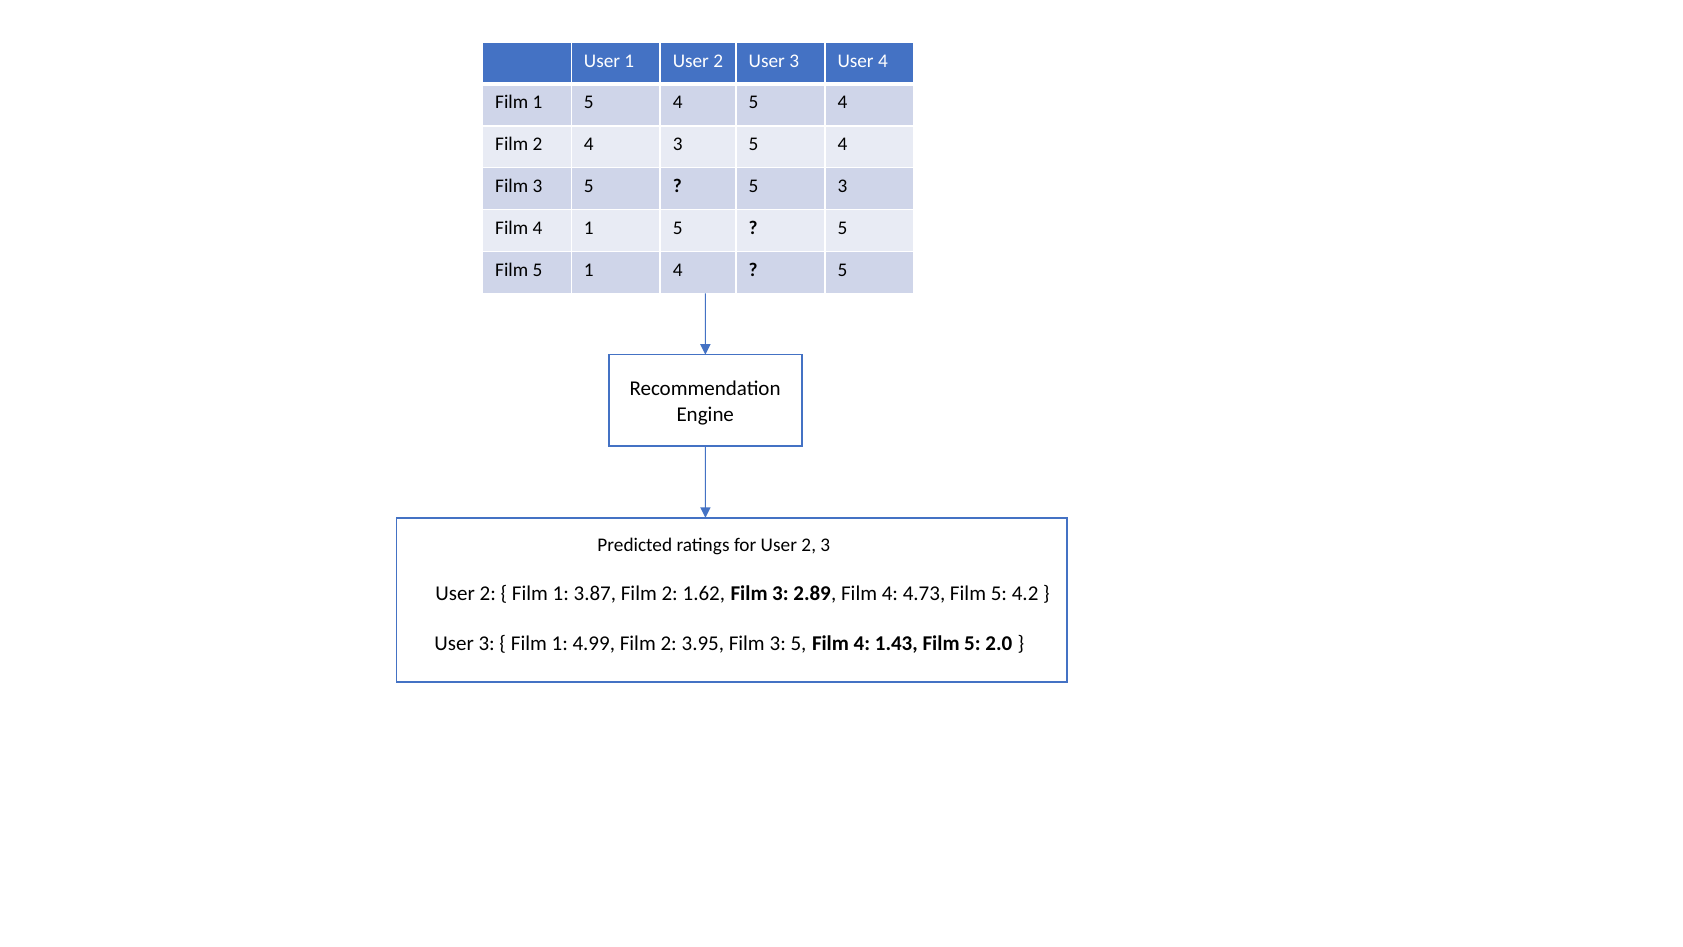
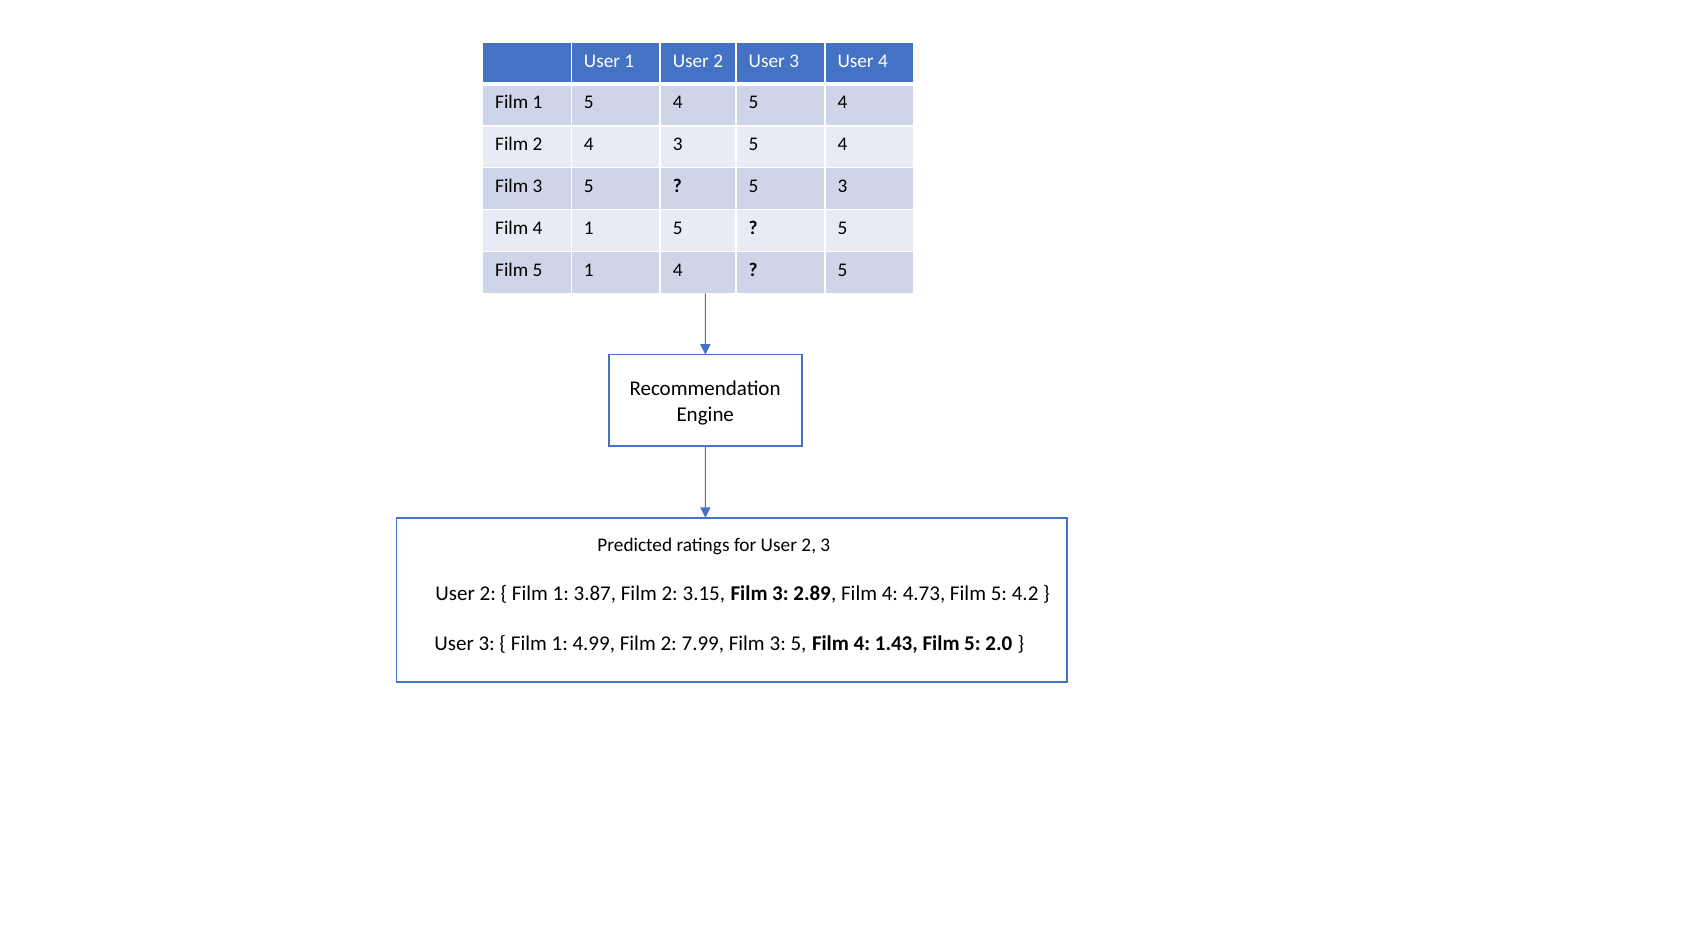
1.62: 1.62 -> 3.15
3.95: 3.95 -> 7.99
